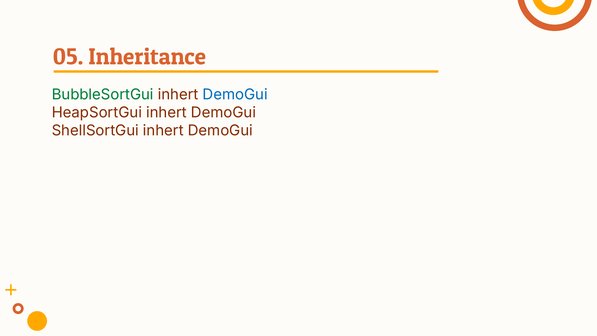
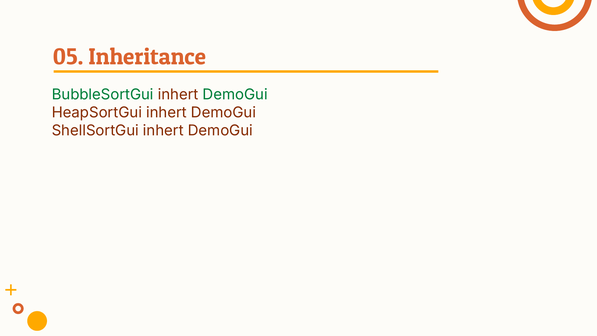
DemoGui at (235, 95) colour: blue -> green
